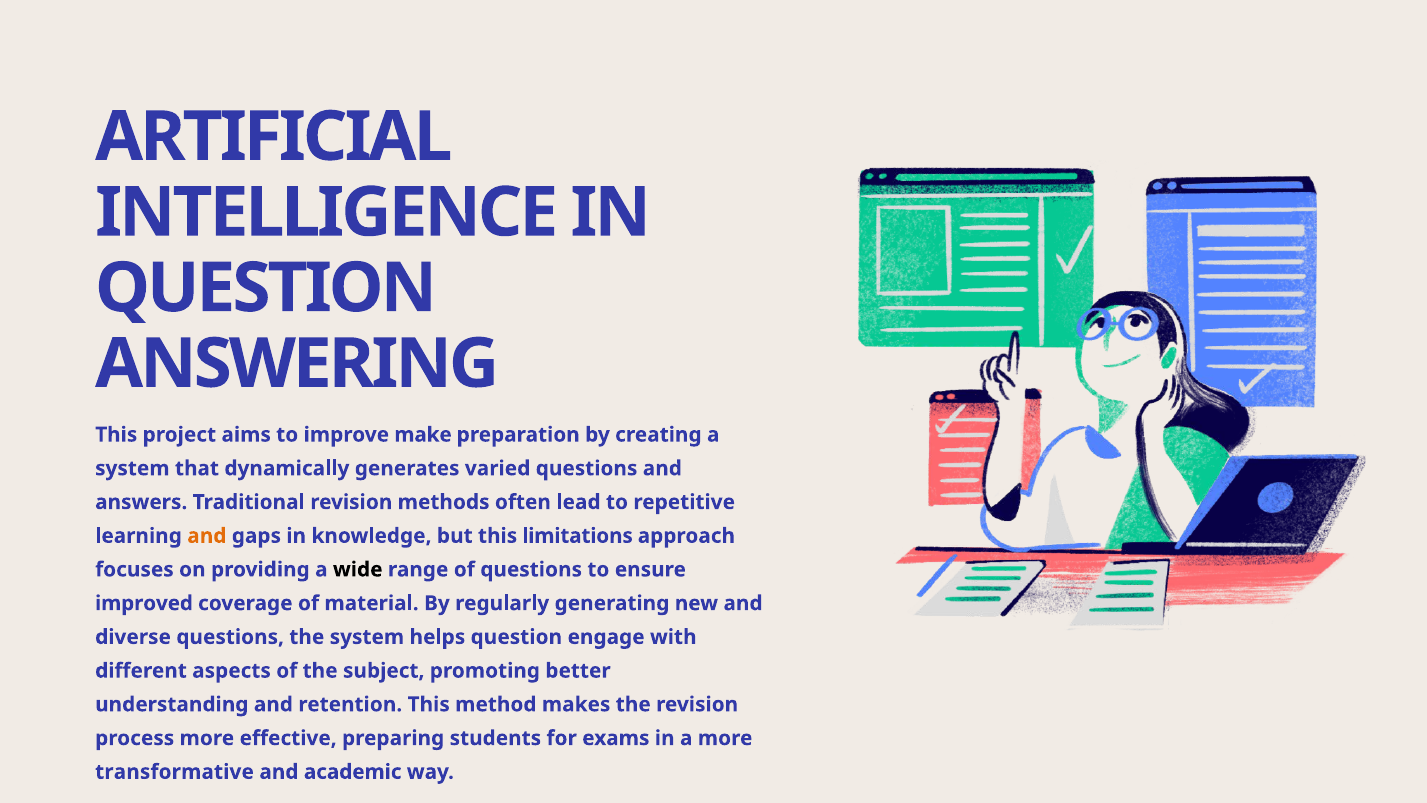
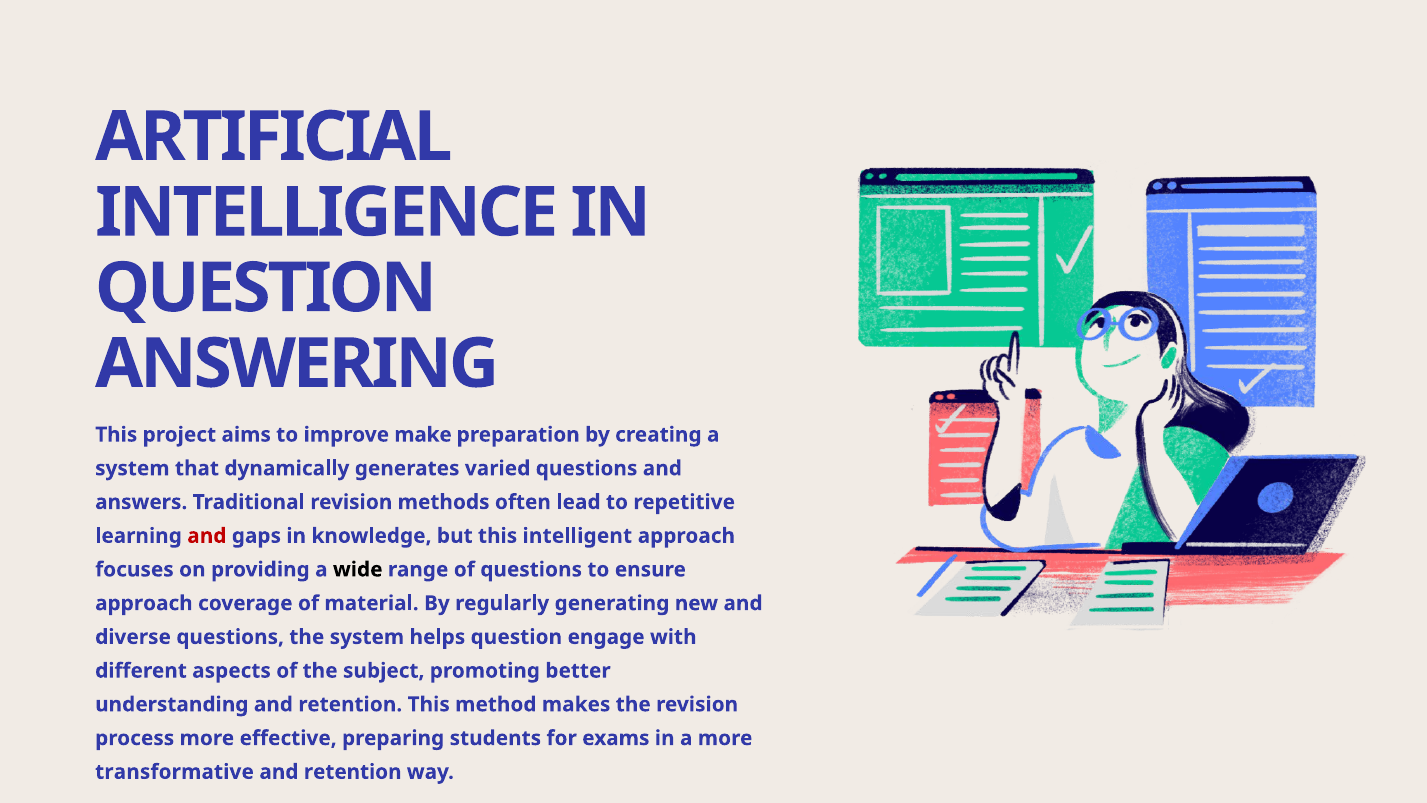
and at (207, 536) colour: orange -> red
limitations: limitations -> intelligent
improved at (144, 603): improved -> approach
academic at (353, 772): academic -> retention
